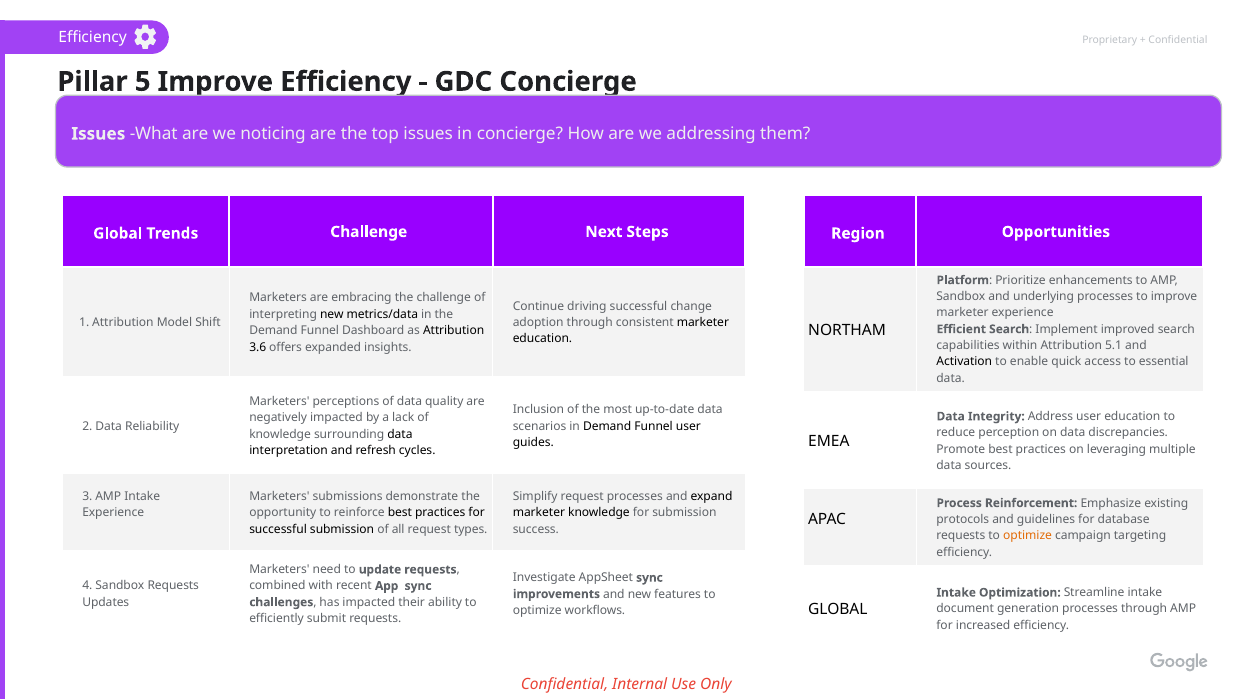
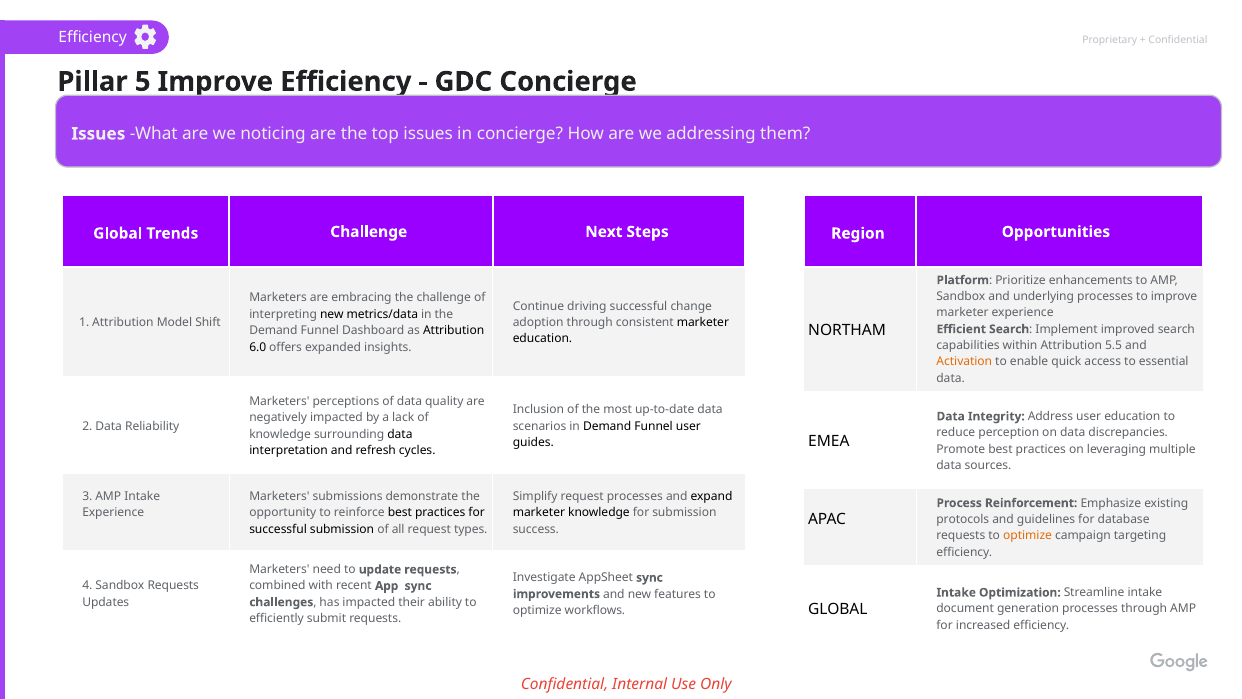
5.1: 5.1 -> 5.5
3.6: 3.6 -> 6.0
Activation colour: black -> orange
